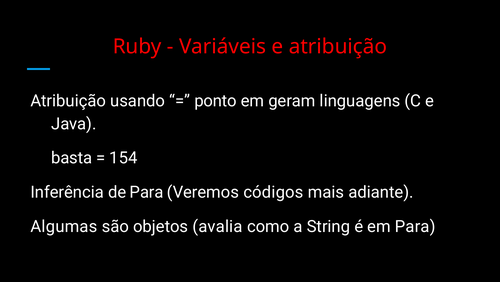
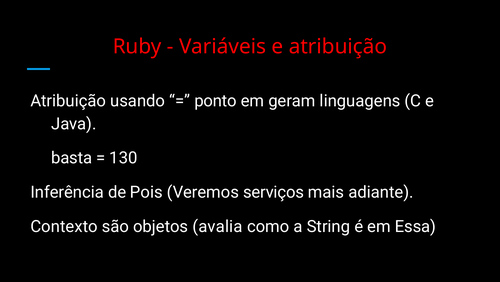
154: 154 -> 130
de Para: Para -> Pois
códigos: códigos -> serviços
Algumas: Algumas -> Contexto
em Para: Para -> Essa
